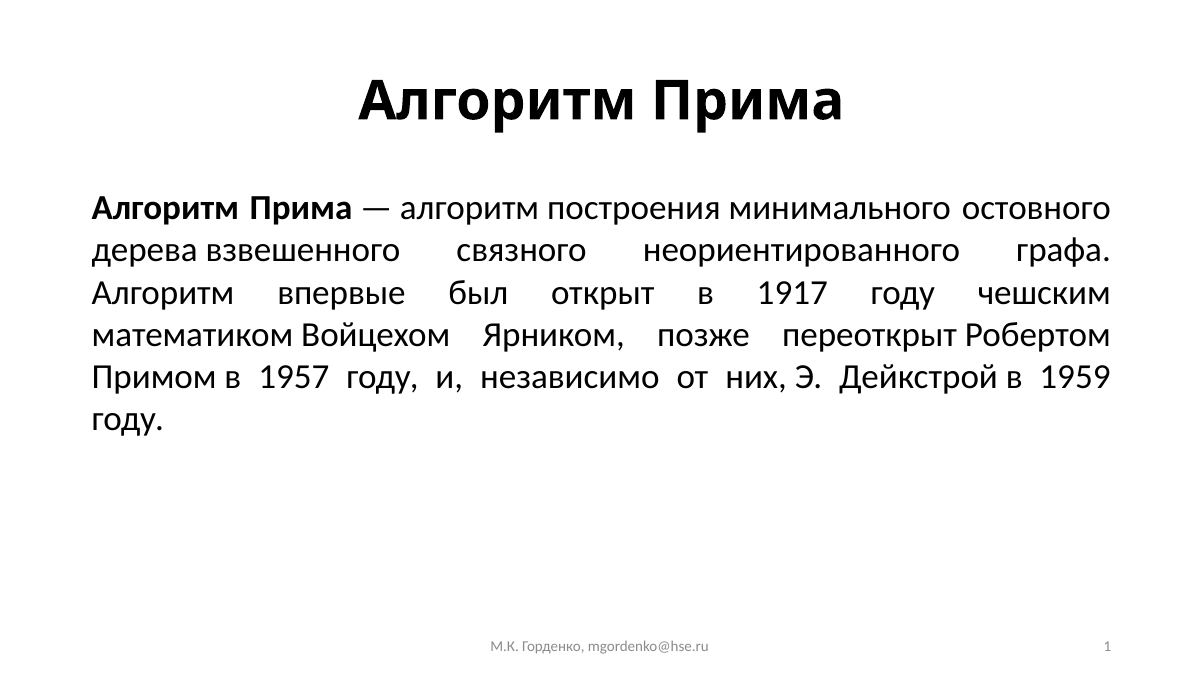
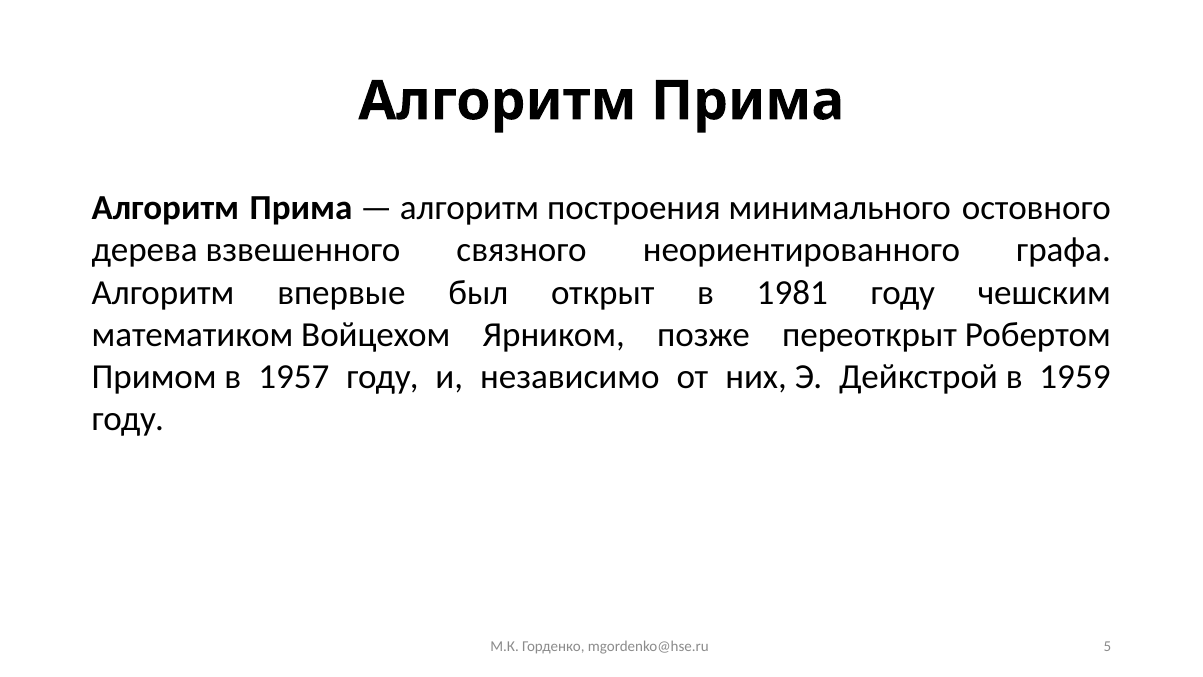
1917: 1917 -> 1981
1: 1 -> 5
